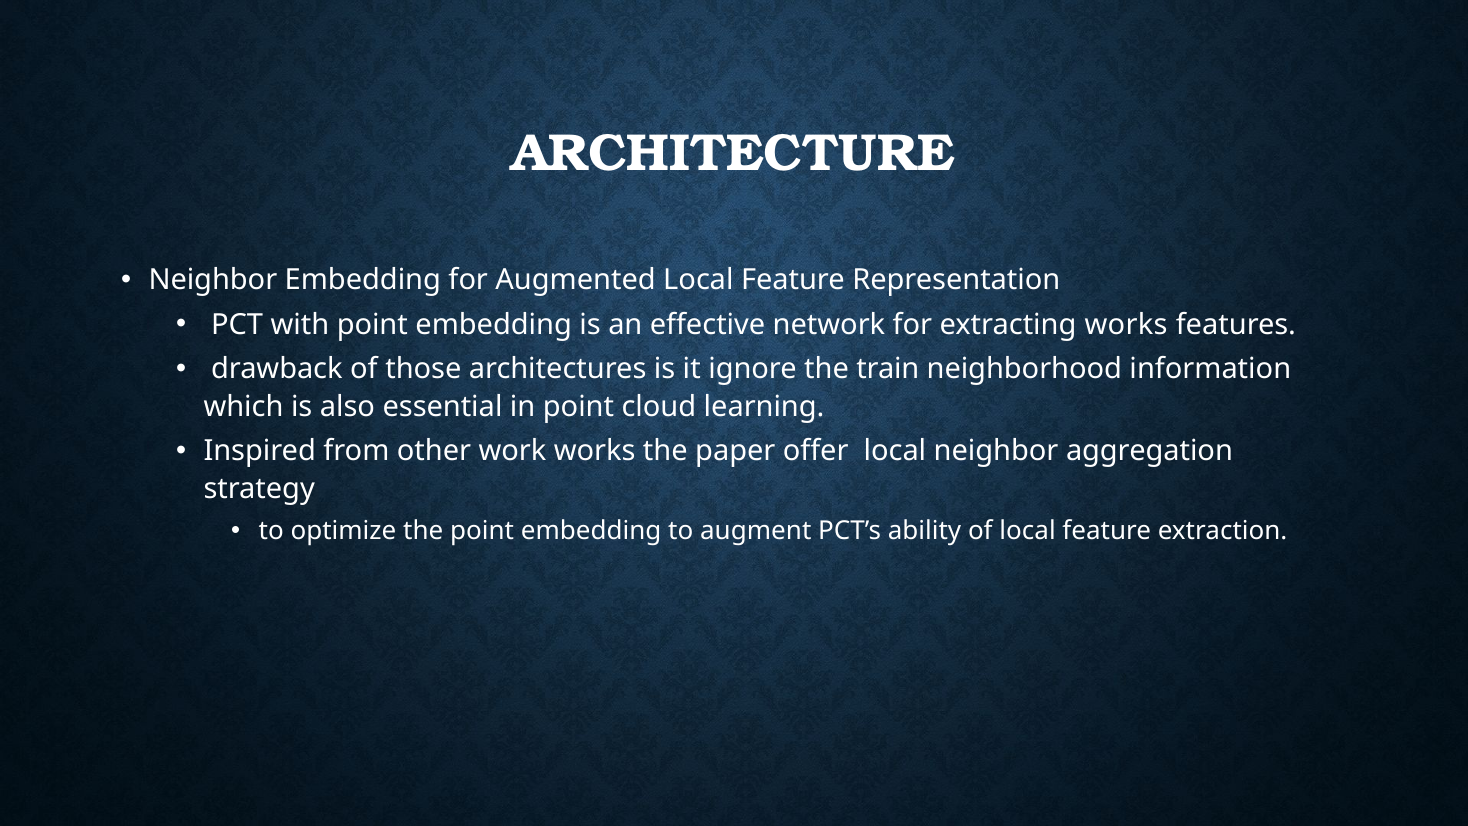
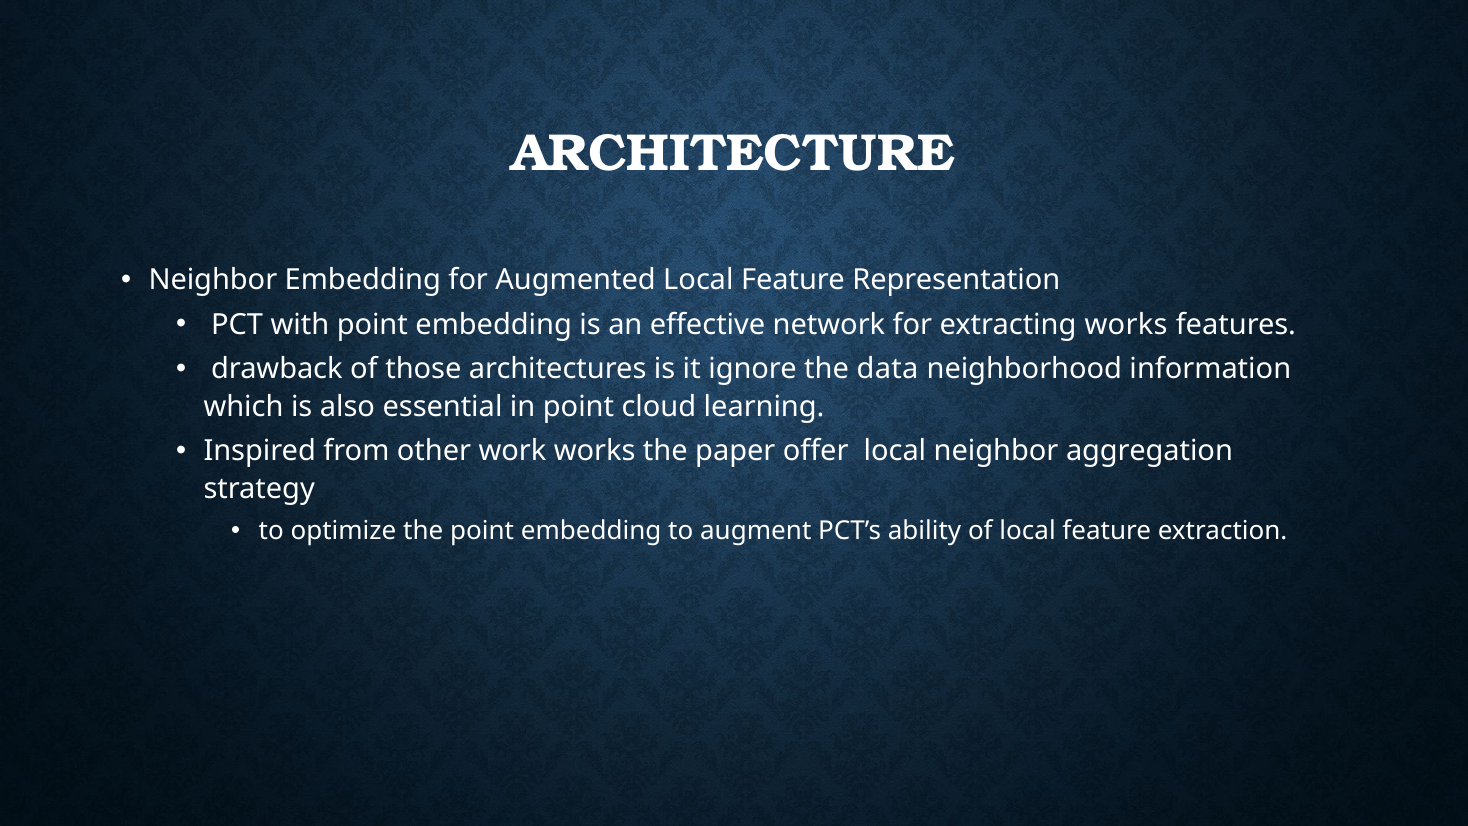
train: train -> data
